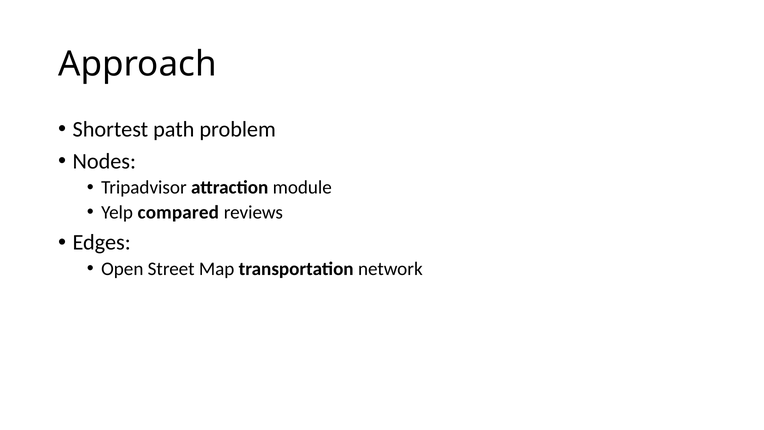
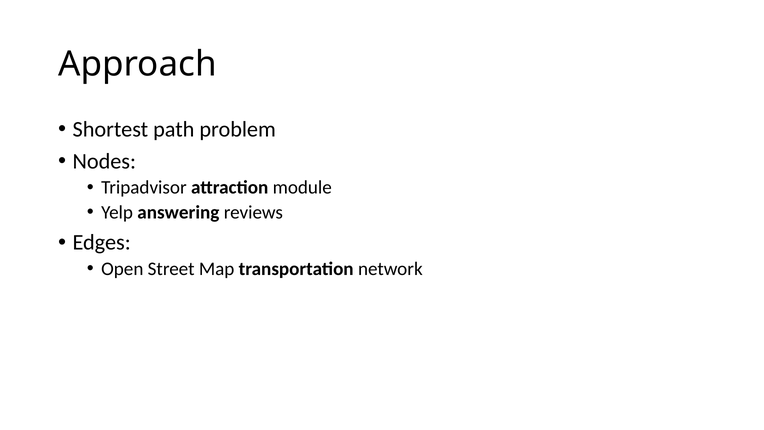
compared: compared -> answering
